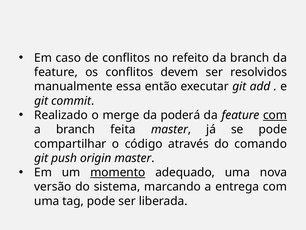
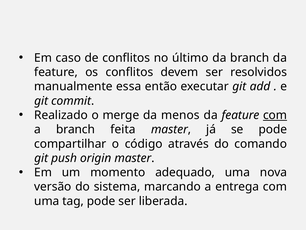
refeito: refeito -> último
poderá: poderá -> menos
momento underline: present -> none
